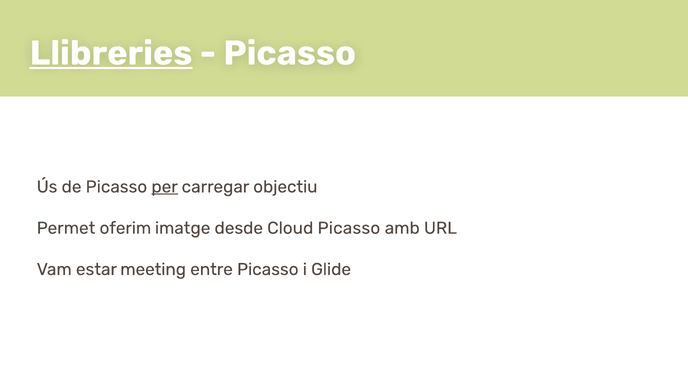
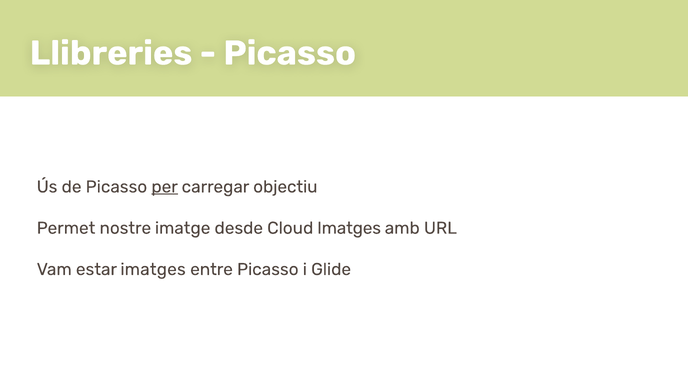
Llibreries underline: present -> none
oferim: oferim -> nostre
Cloud Picasso: Picasso -> Imatges
estar meeting: meeting -> imatges
